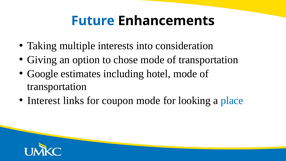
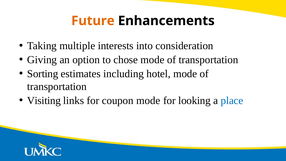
Future colour: blue -> orange
Google: Google -> Sorting
Interest: Interest -> Visiting
